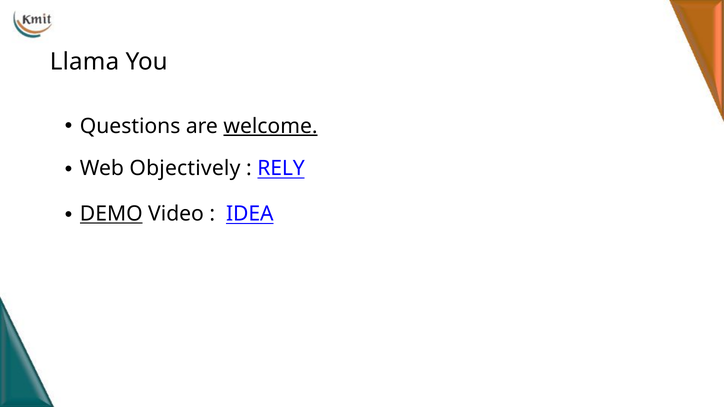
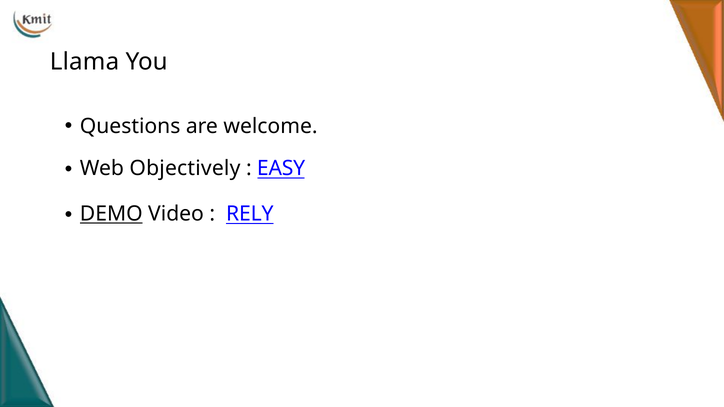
welcome underline: present -> none
RELY: RELY -> EASY
IDEA: IDEA -> RELY
